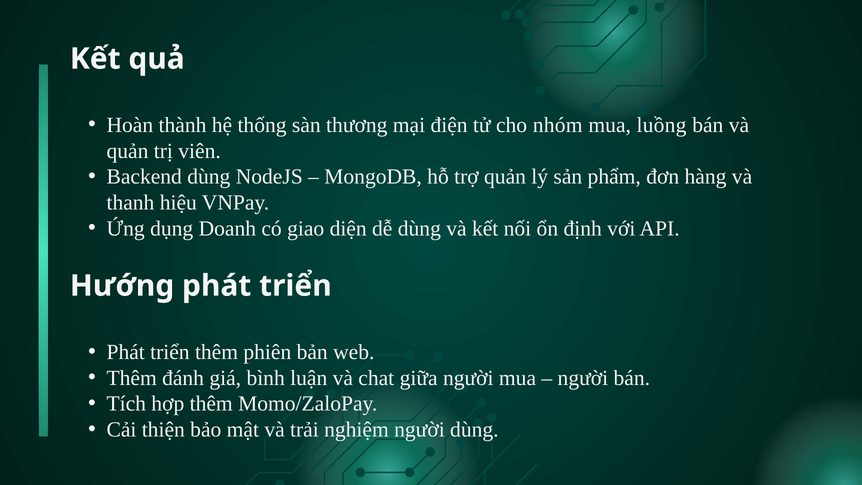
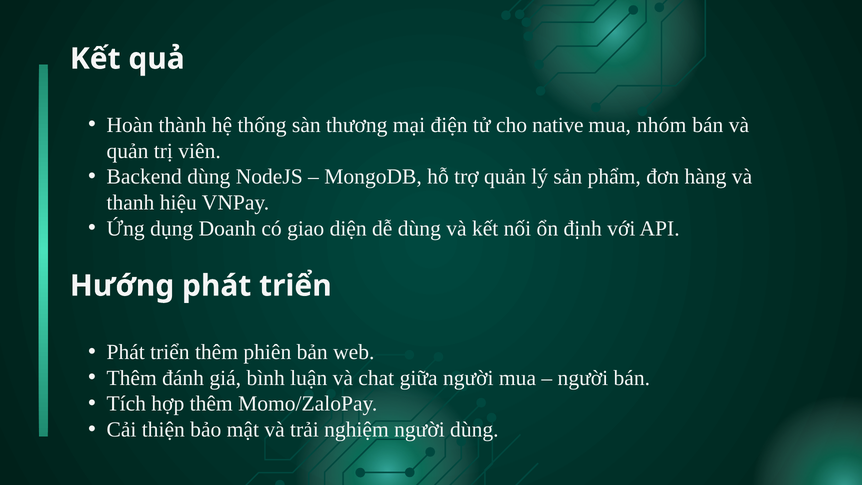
nhóm: nhóm -> native
luồng: luồng -> nhóm
